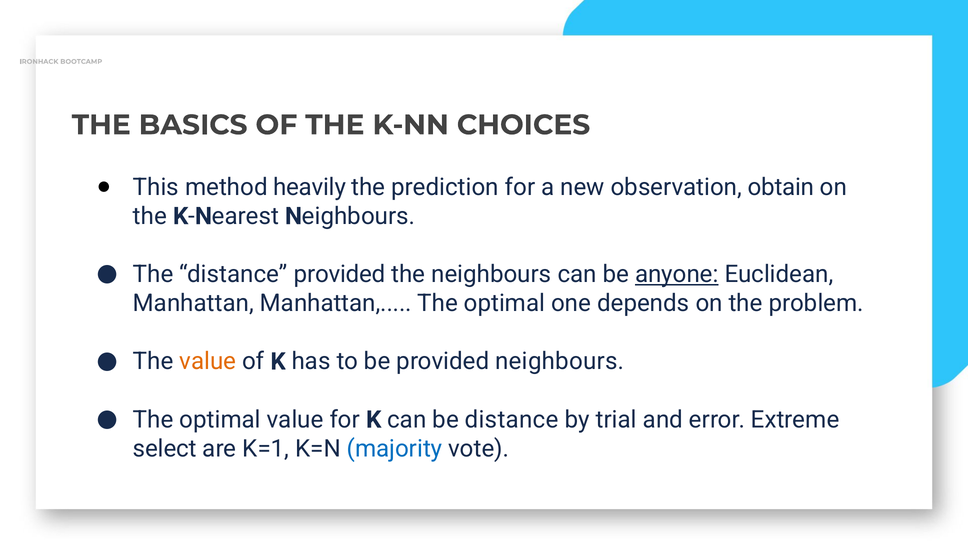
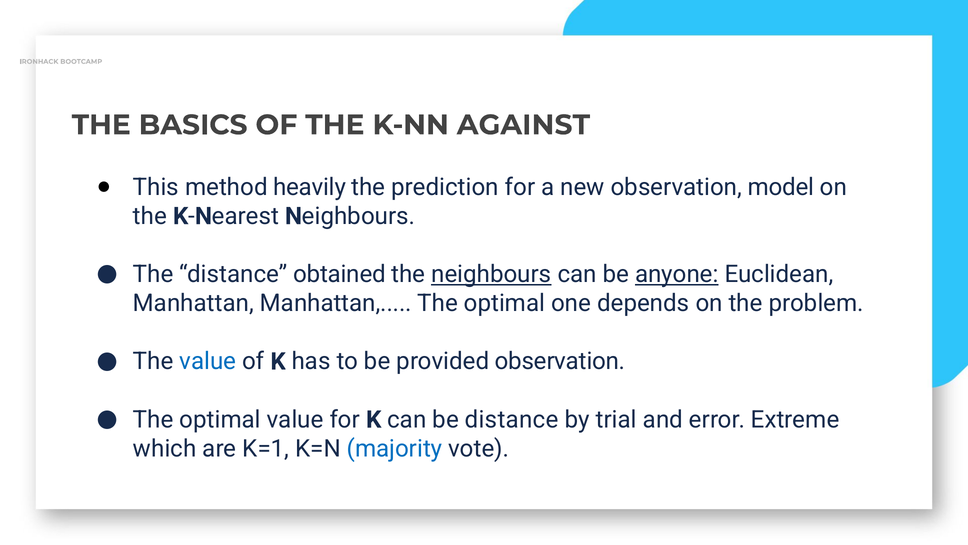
CHOICES: CHOICES -> AGAINST
obtain: obtain -> model
distance provided: provided -> obtained
neighbours at (491, 274) underline: none -> present
value at (208, 361) colour: orange -> blue
provided neighbours: neighbours -> observation
select: select -> which
